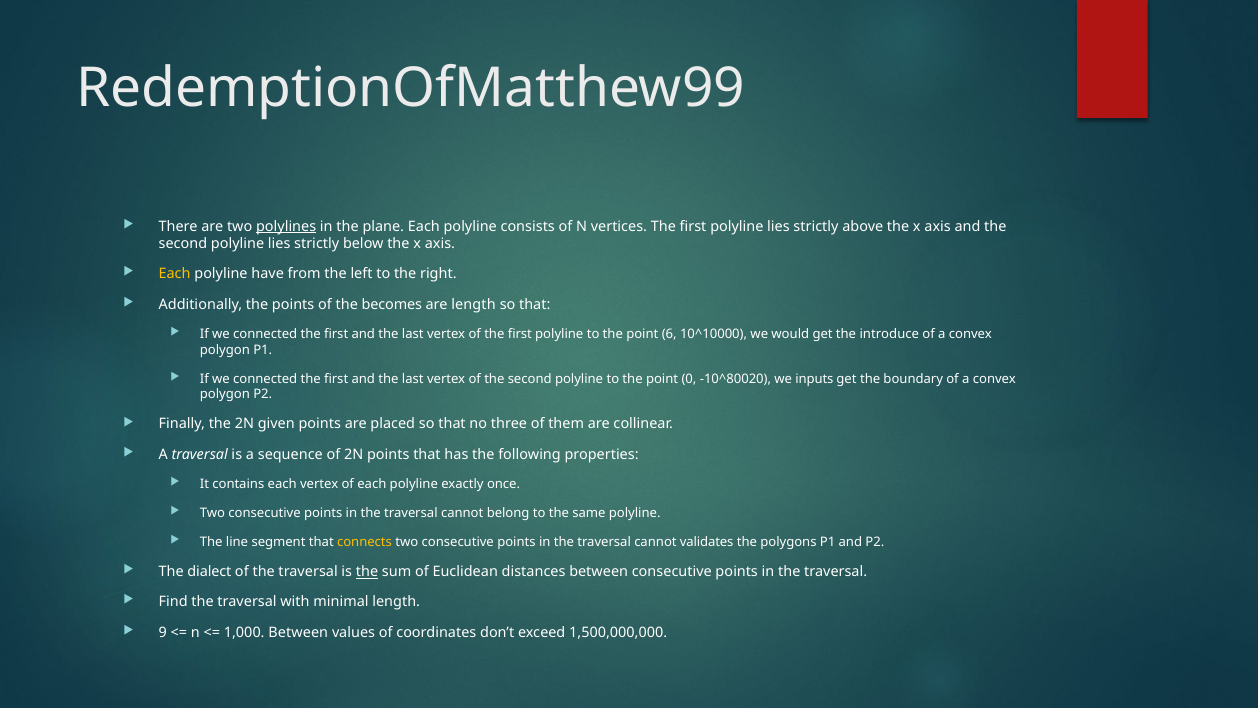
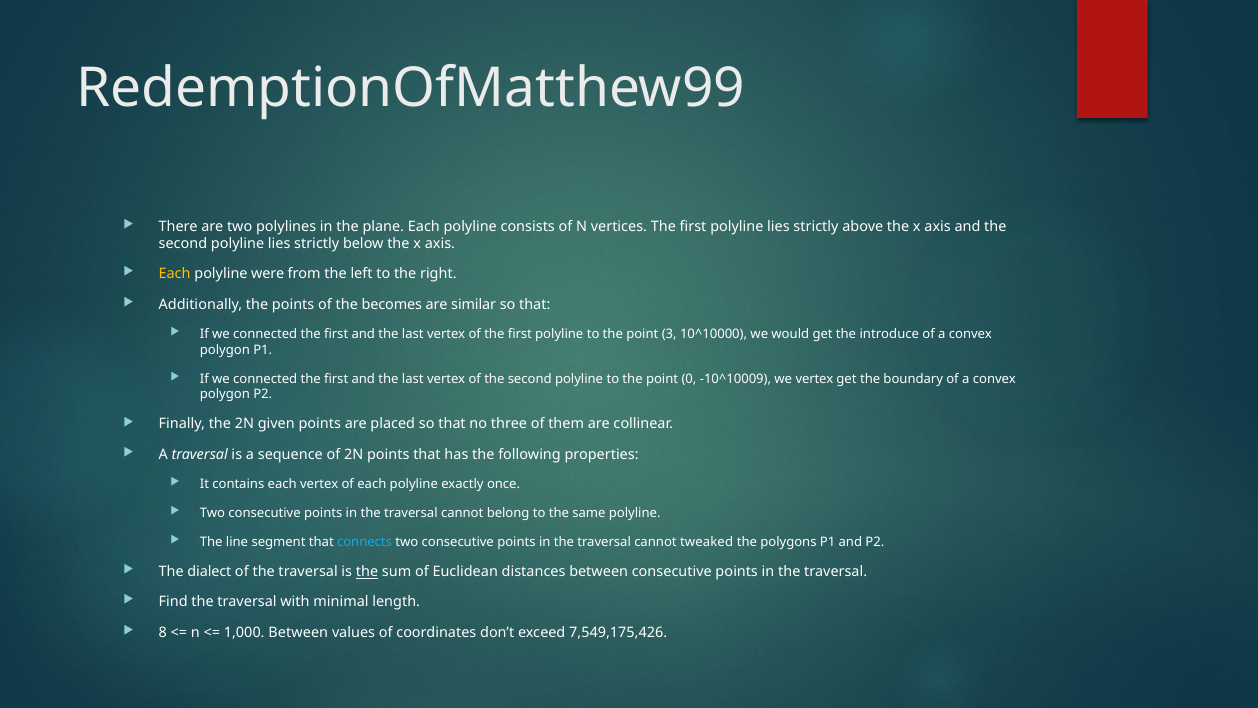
polylines underline: present -> none
have: have -> were
are length: length -> similar
6: 6 -> 3
-10^80020: -10^80020 -> -10^10009
we inputs: inputs -> vertex
connects colour: yellow -> light blue
validates: validates -> tweaked
9: 9 -> 8
1,500,000,000: 1,500,000,000 -> 7,549,175,426
